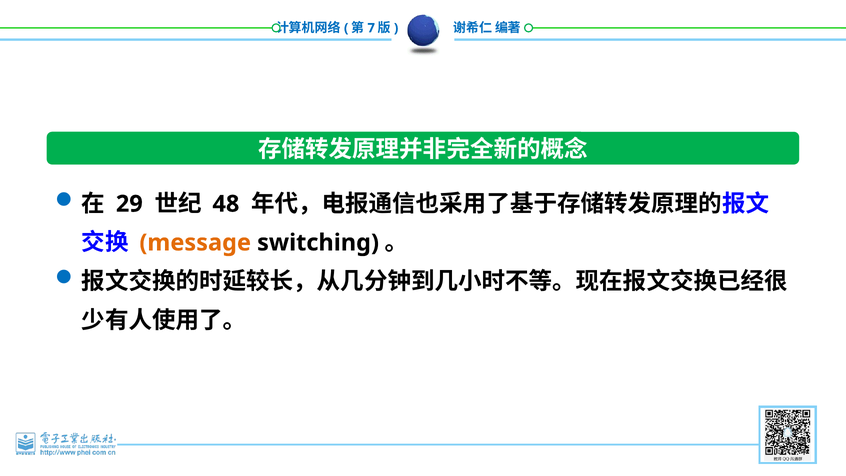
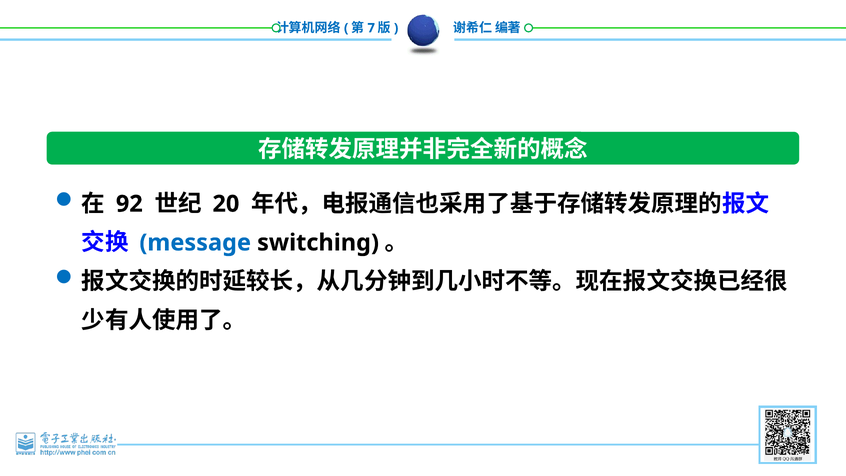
29: 29 -> 92
48: 48 -> 20
message colour: orange -> blue
